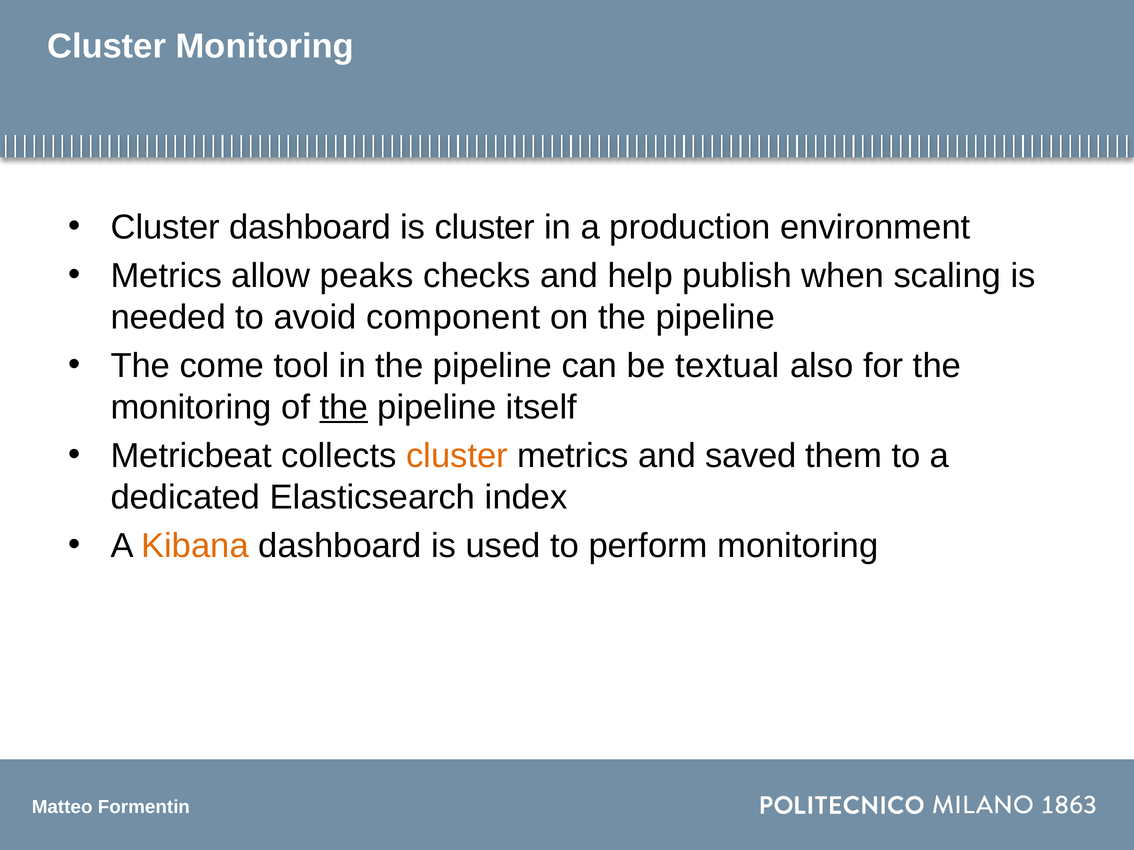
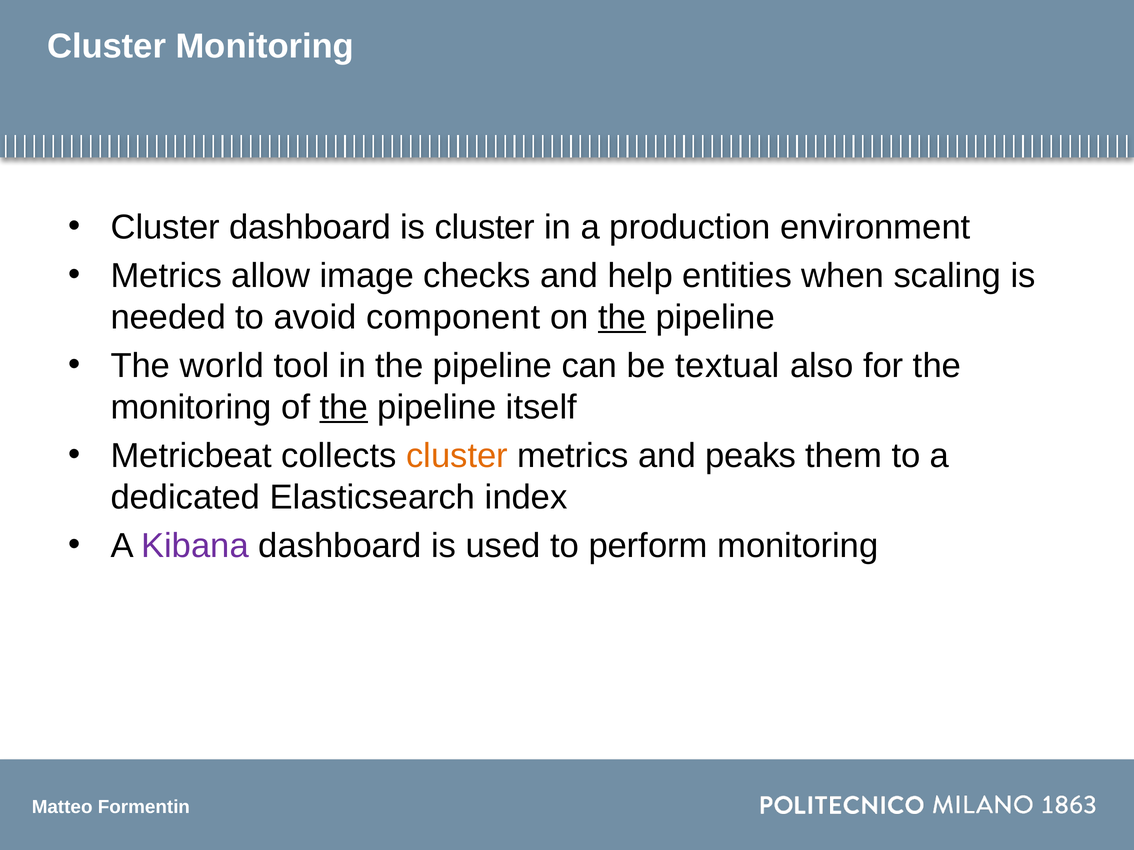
peaks: peaks -> image
publish: publish -> entities
the at (622, 317) underline: none -> present
come: come -> world
saved: saved -> peaks
Kibana colour: orange -> purple
